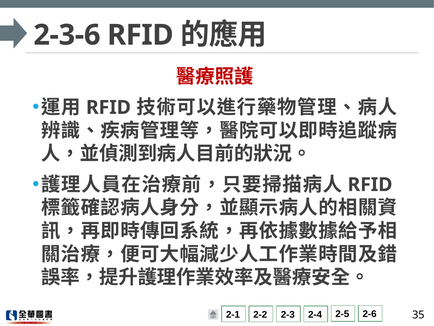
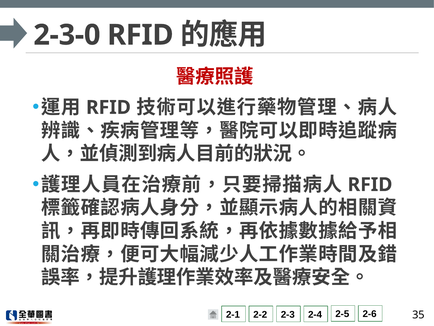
2-3-6: 2-3-6 -> 2-3-0
